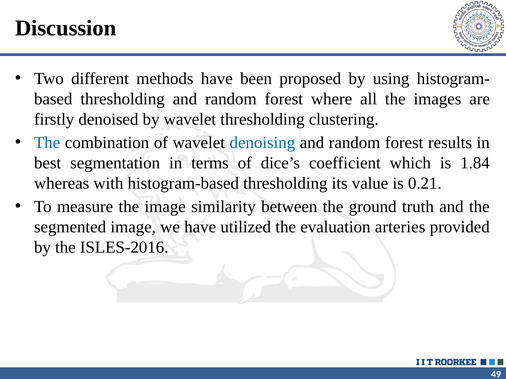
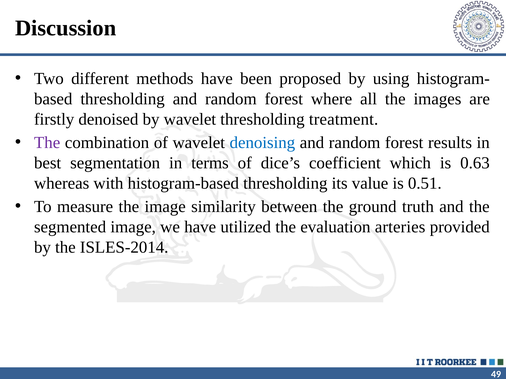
clustering: clustering -> treatment
The at (47, 143) colour: blue -> purple
1.84: 1.84 -> 0.63
0.21: 0.21 -> 0.51
ISLES-2016: ISLES-2016 -> ISLES-2014
